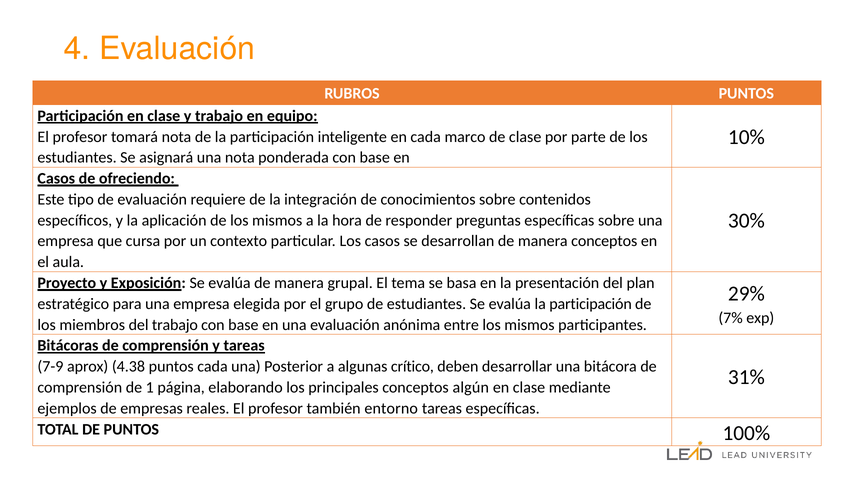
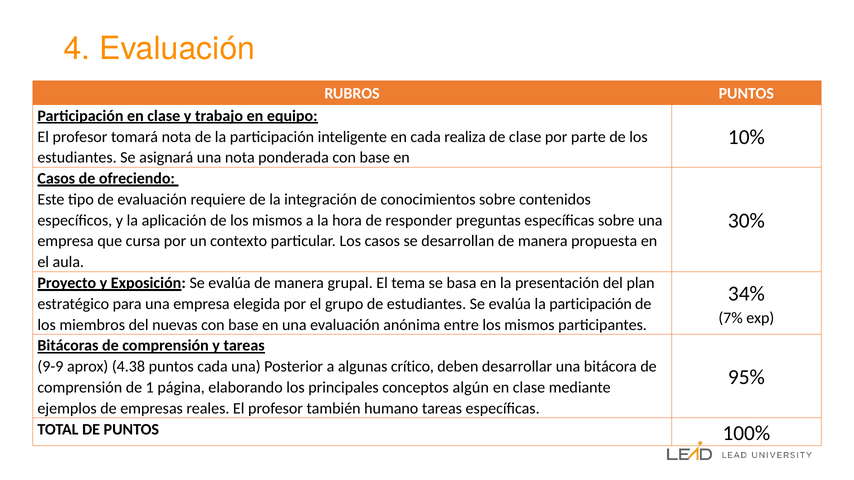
marco: marco -> realiza
manera conceptos: conceptos -> propuesta
29%: 29% -> 34%
del trabajo: trabajo -> nuevas
7-9: 7-9 -> 9-9
31%: 31% -> 95%
entorno: entorno -> humano
